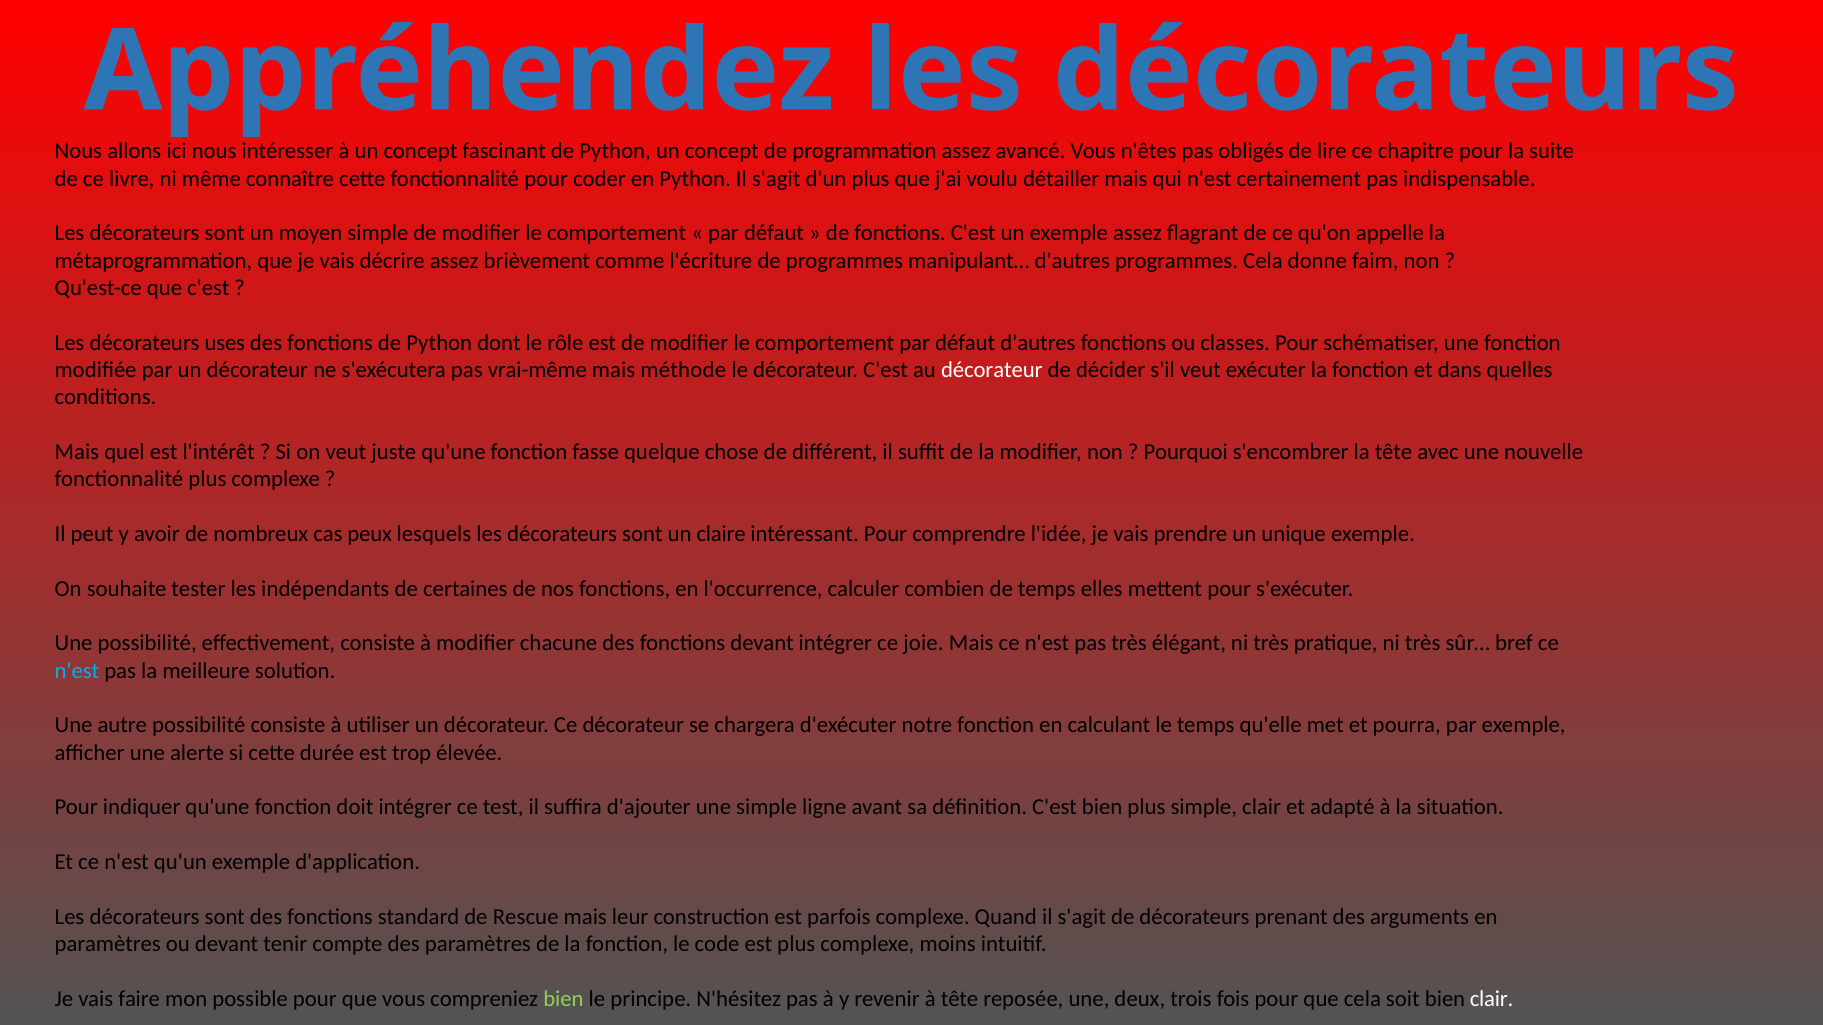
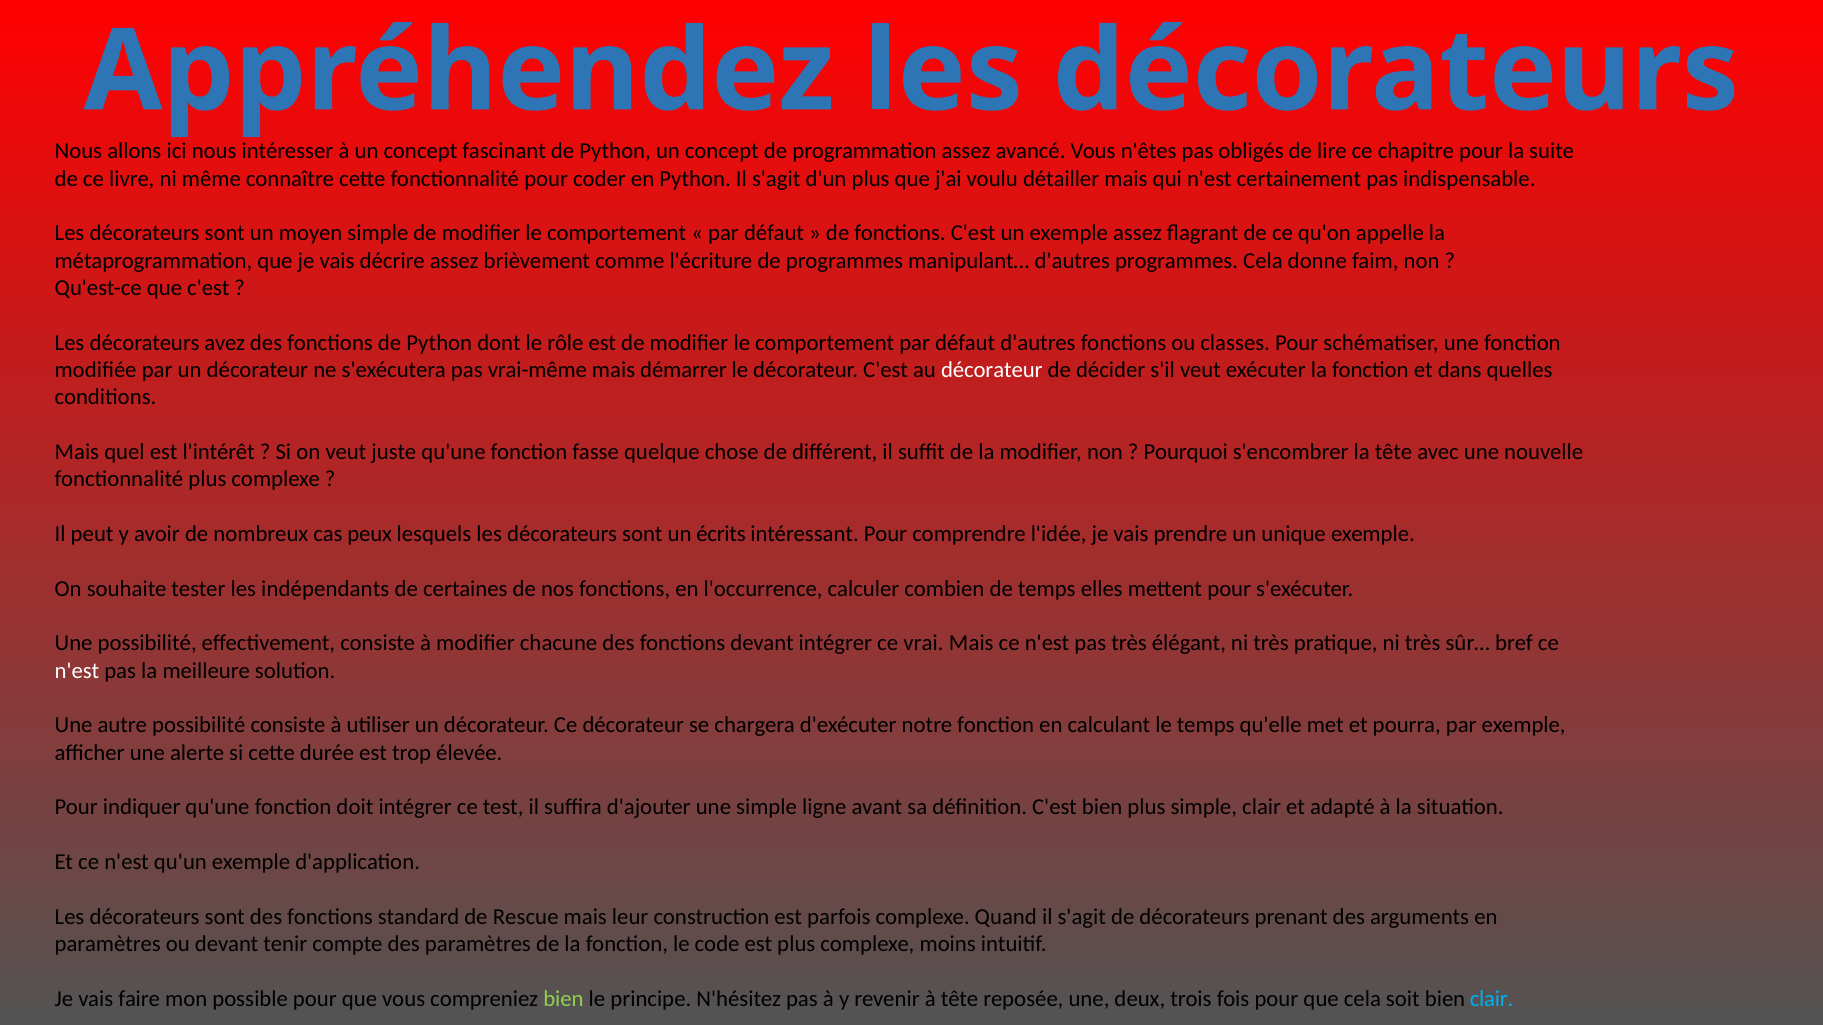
uses: uses -> avez
méthode: méthode -> démarrer
claire: claire -> écrits
joie: joie -> vrai
n'est at (77, 671) colour: light blue -> white
clair at (1492, 999) colour: white -> light blue
